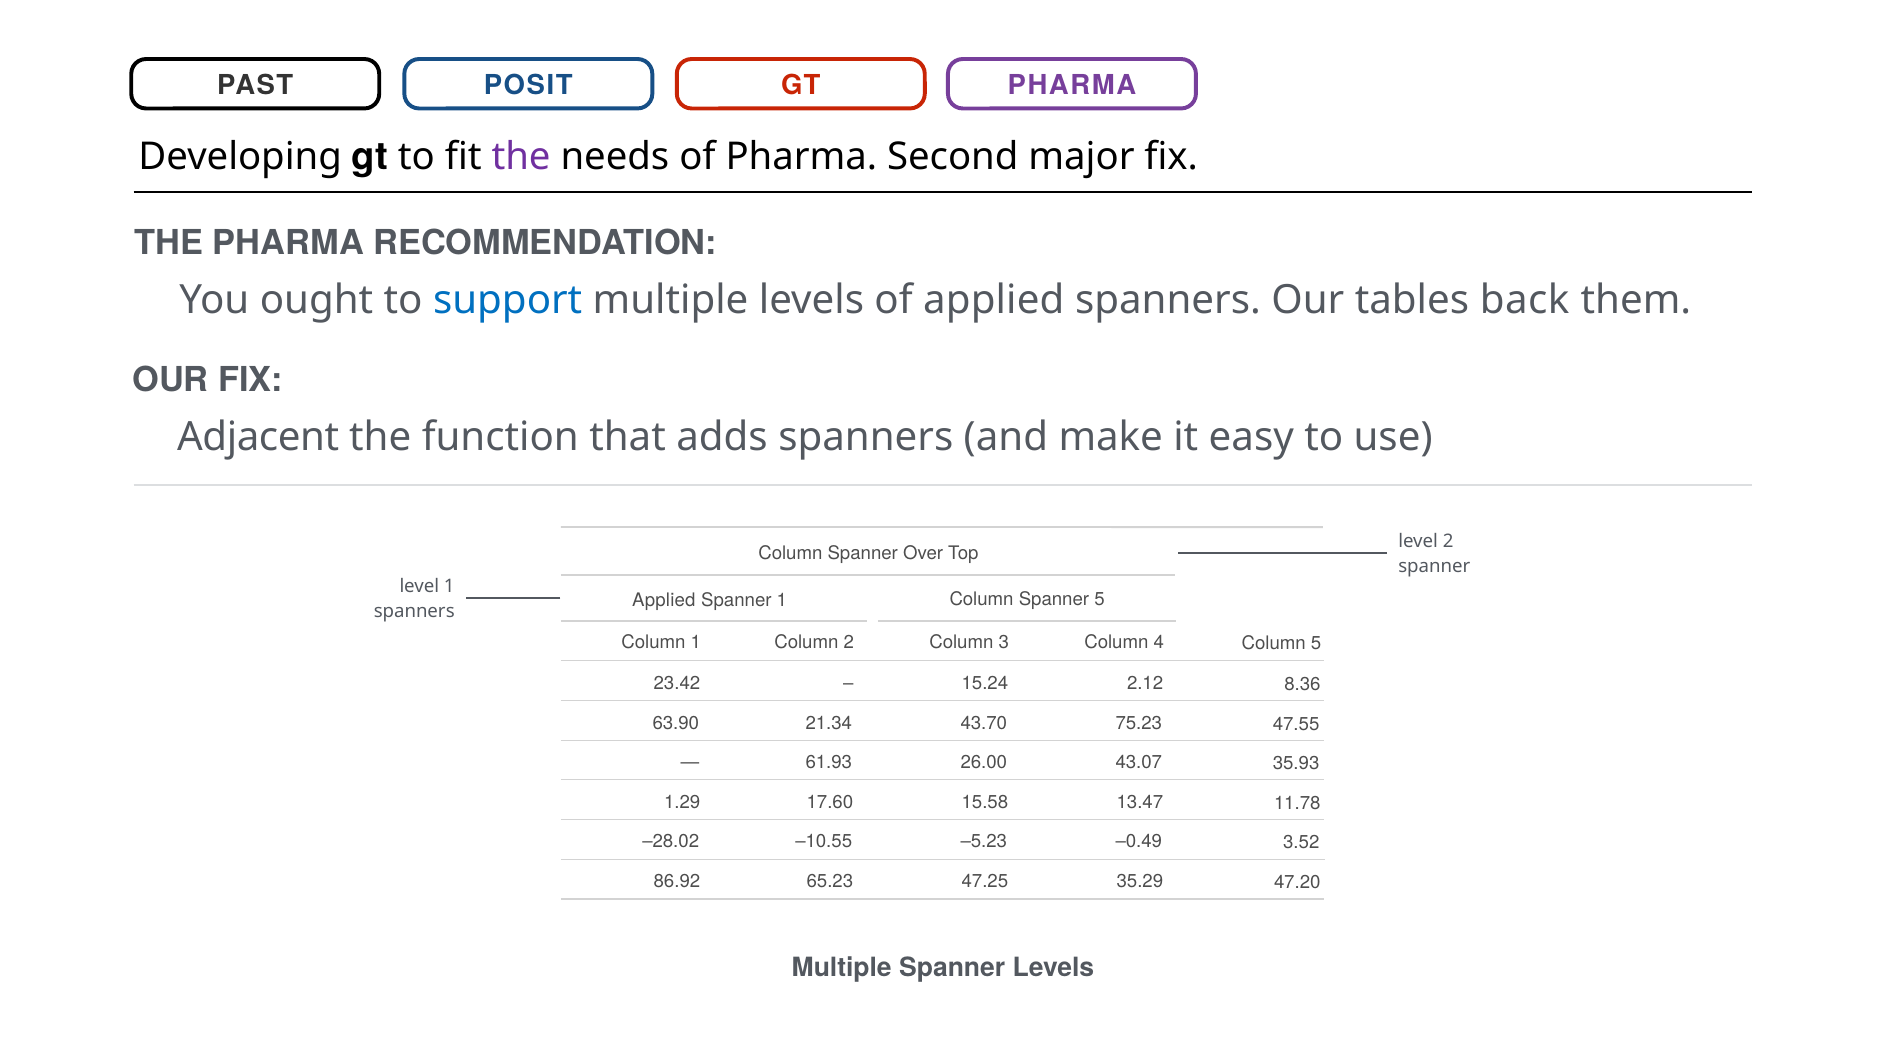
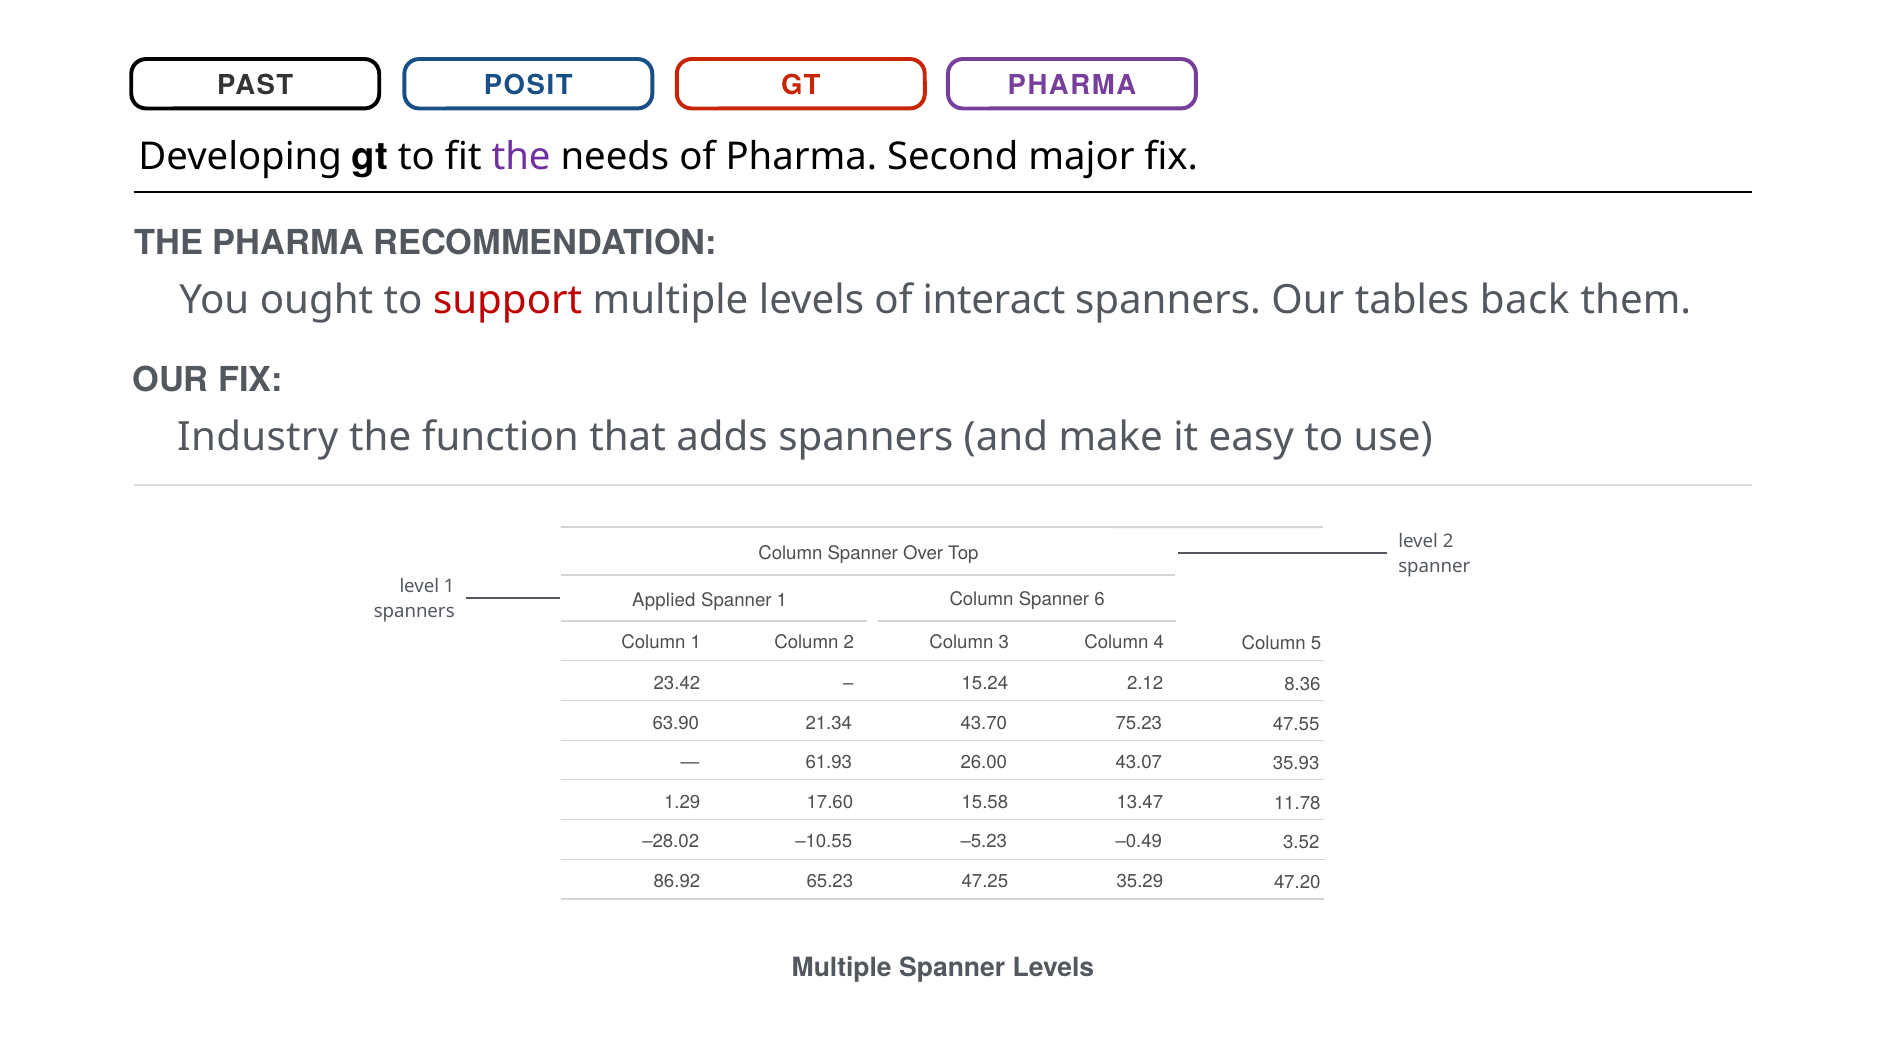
support colour: blue -> red
of applied: applied -> interact
Adjacent: Adjacent -> Industry
Spanner 5: 5 -> 6
